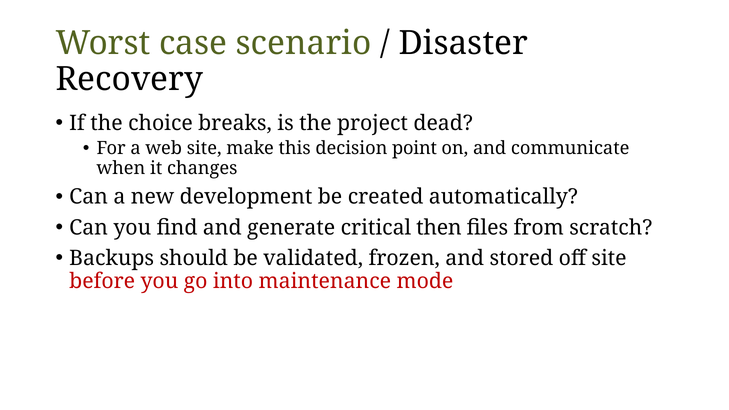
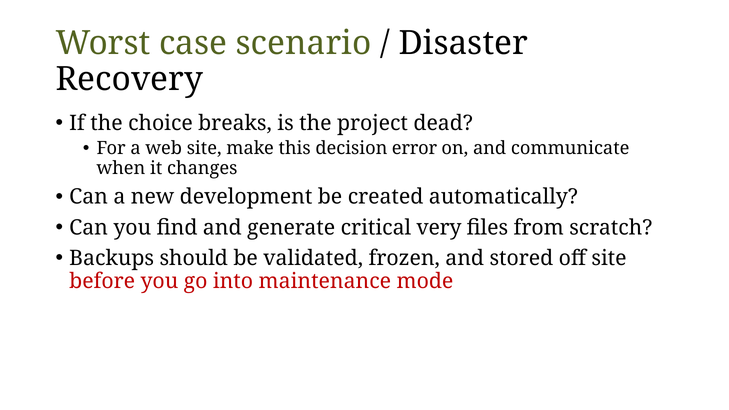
point: point -> error
then: then -> very
